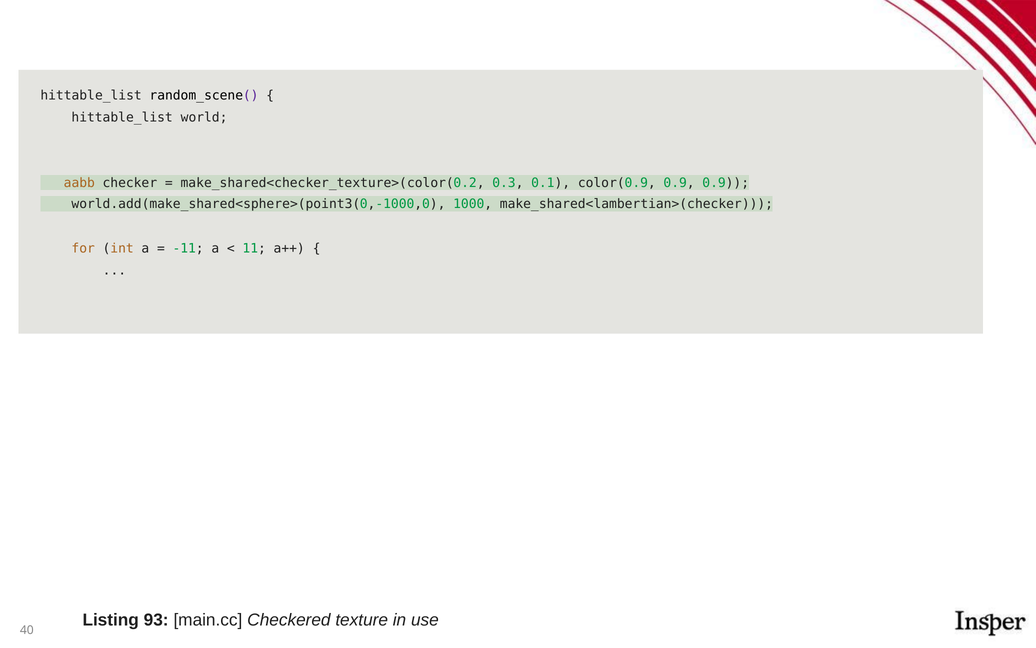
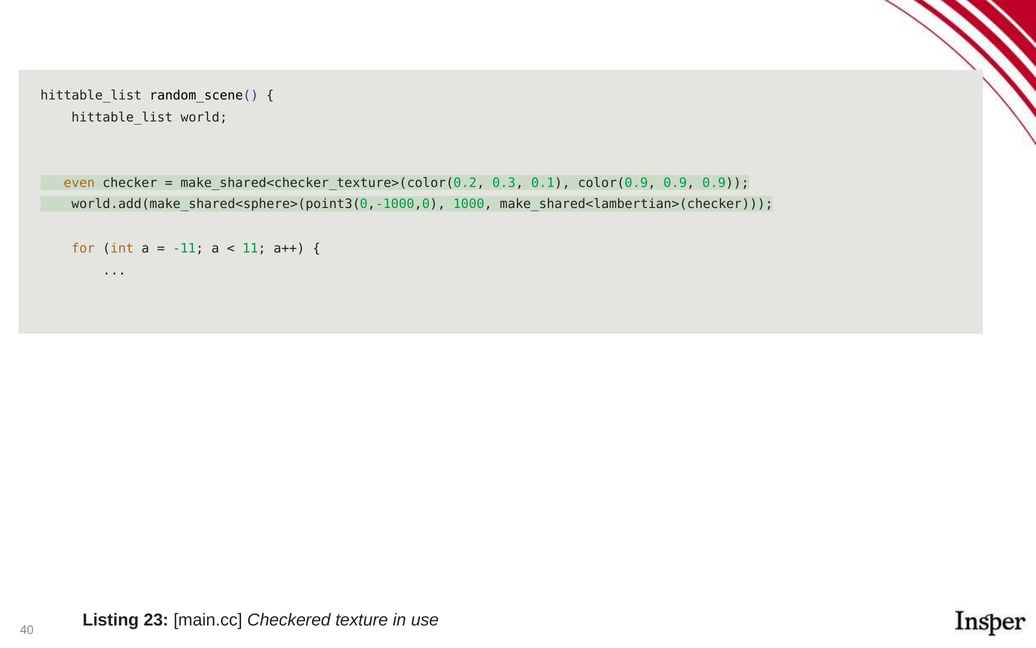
aabb: aabb -> even
93: 93 -> 23
